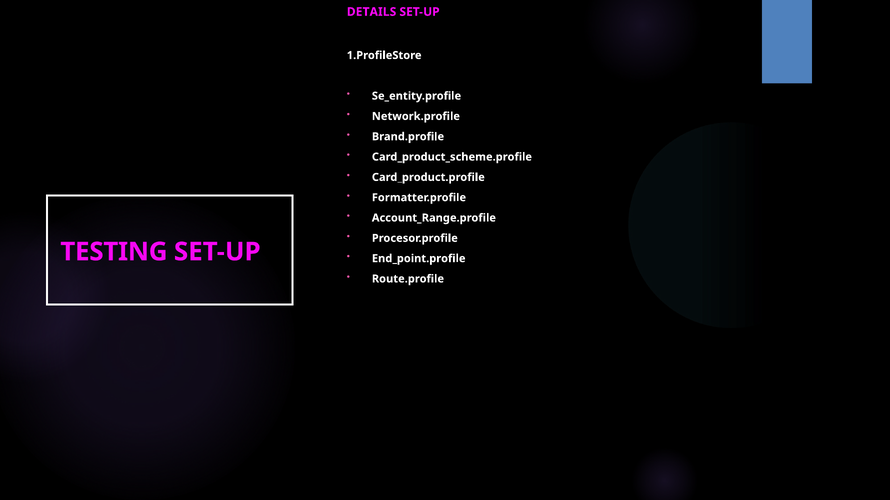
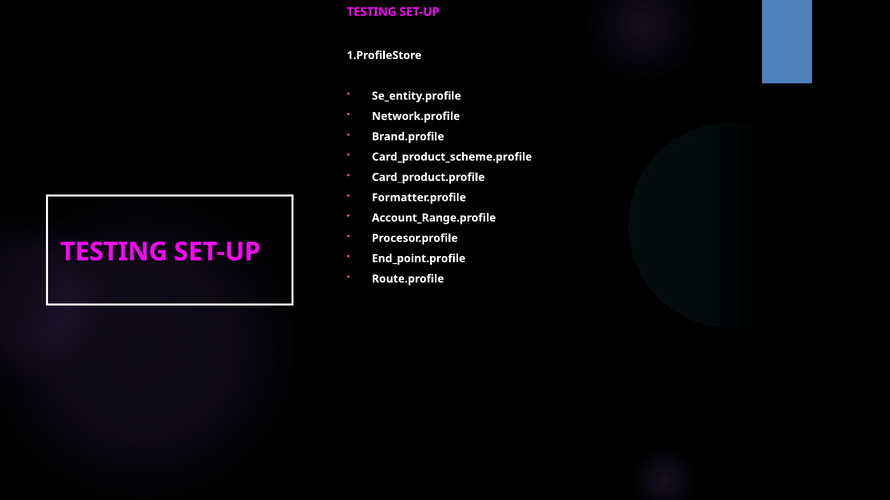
DETAILS at (372, 12): DETAILS -> TESTING
